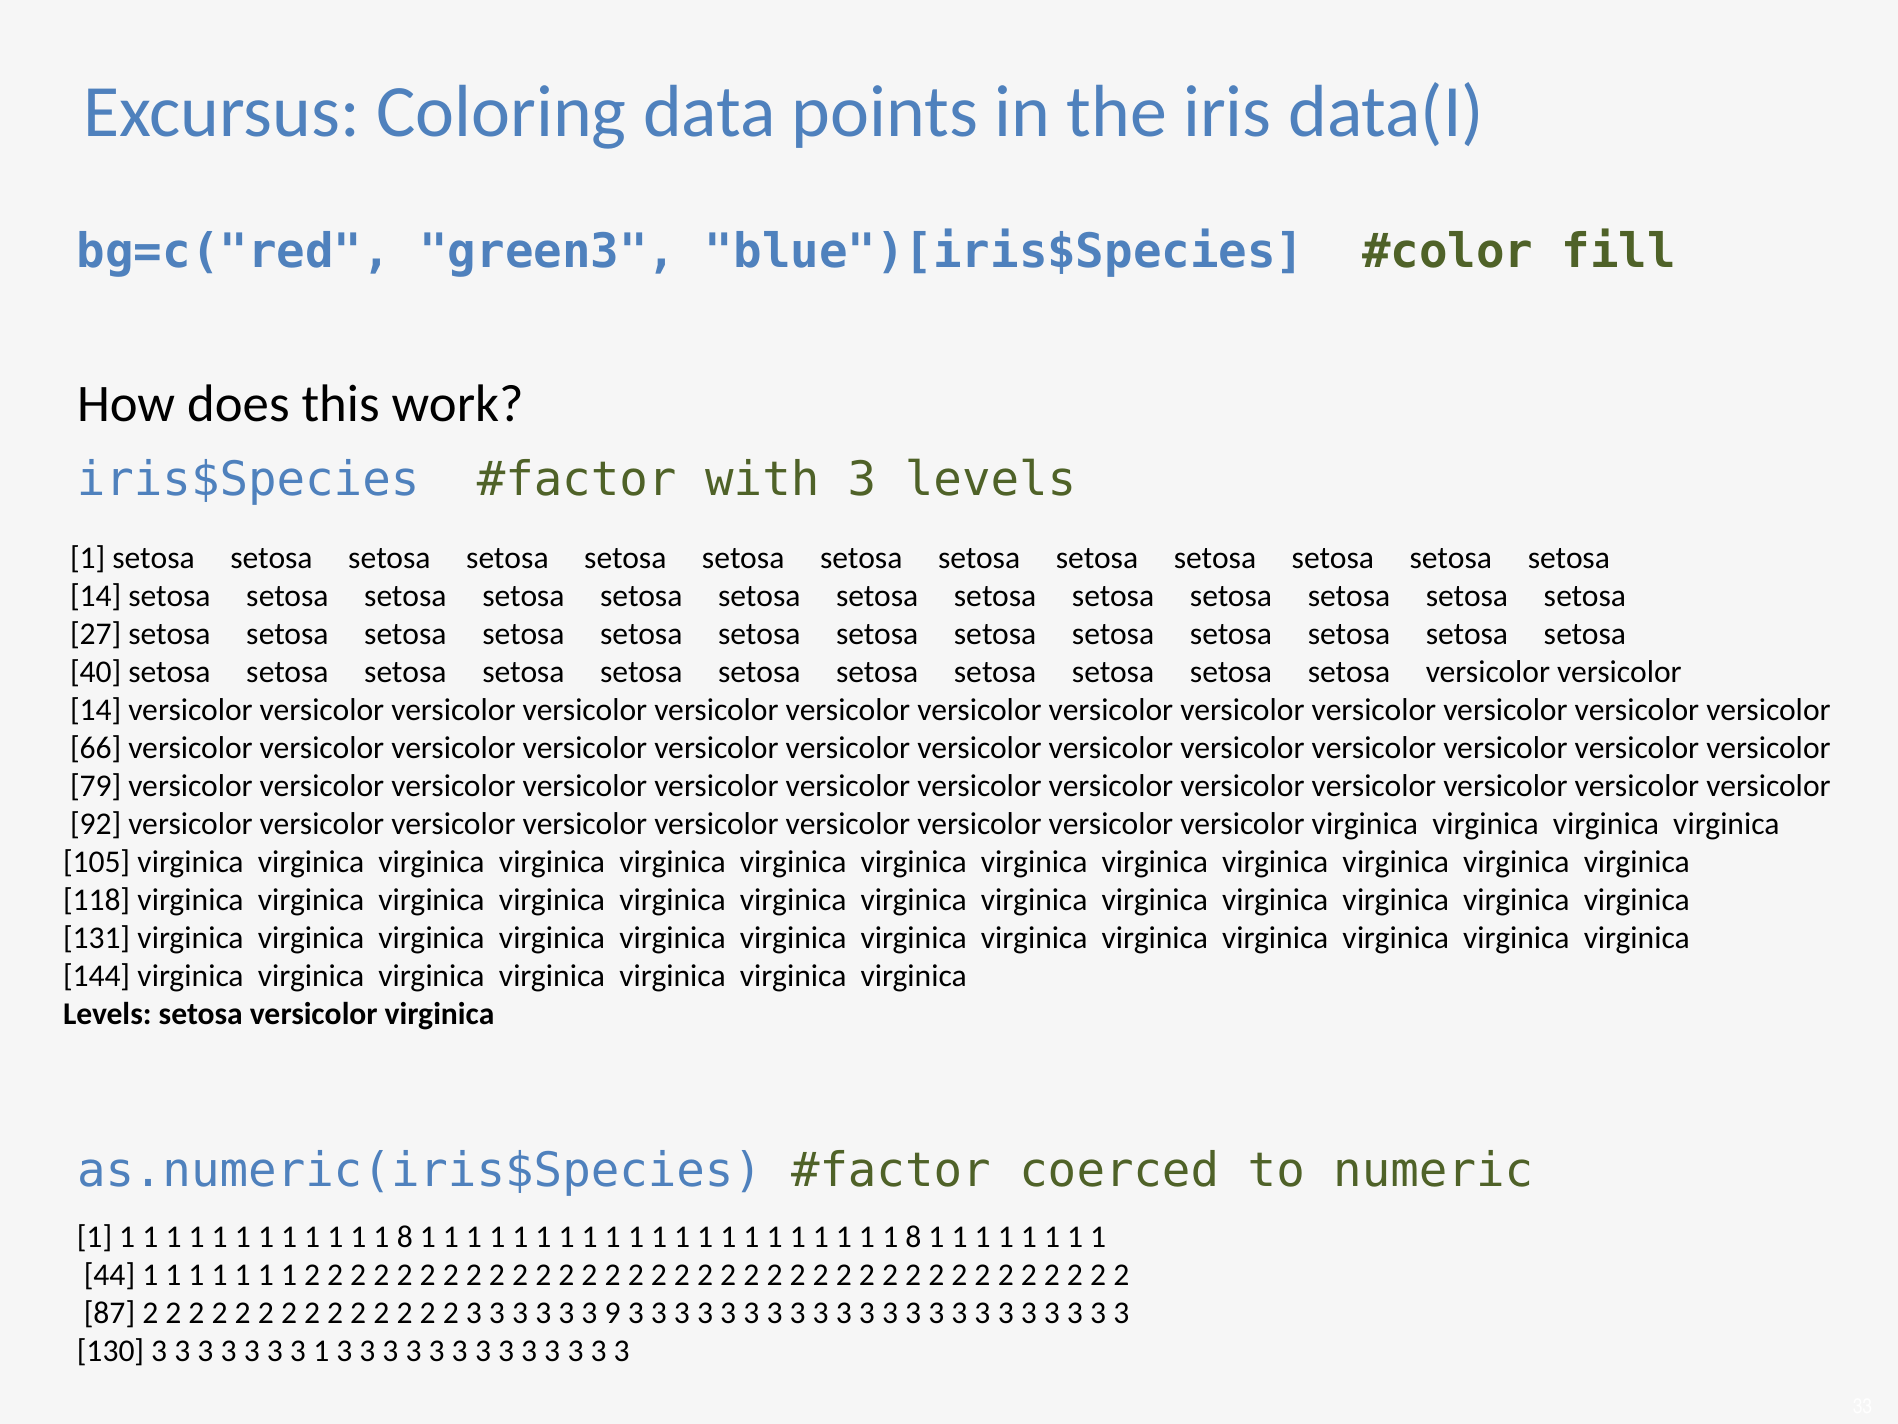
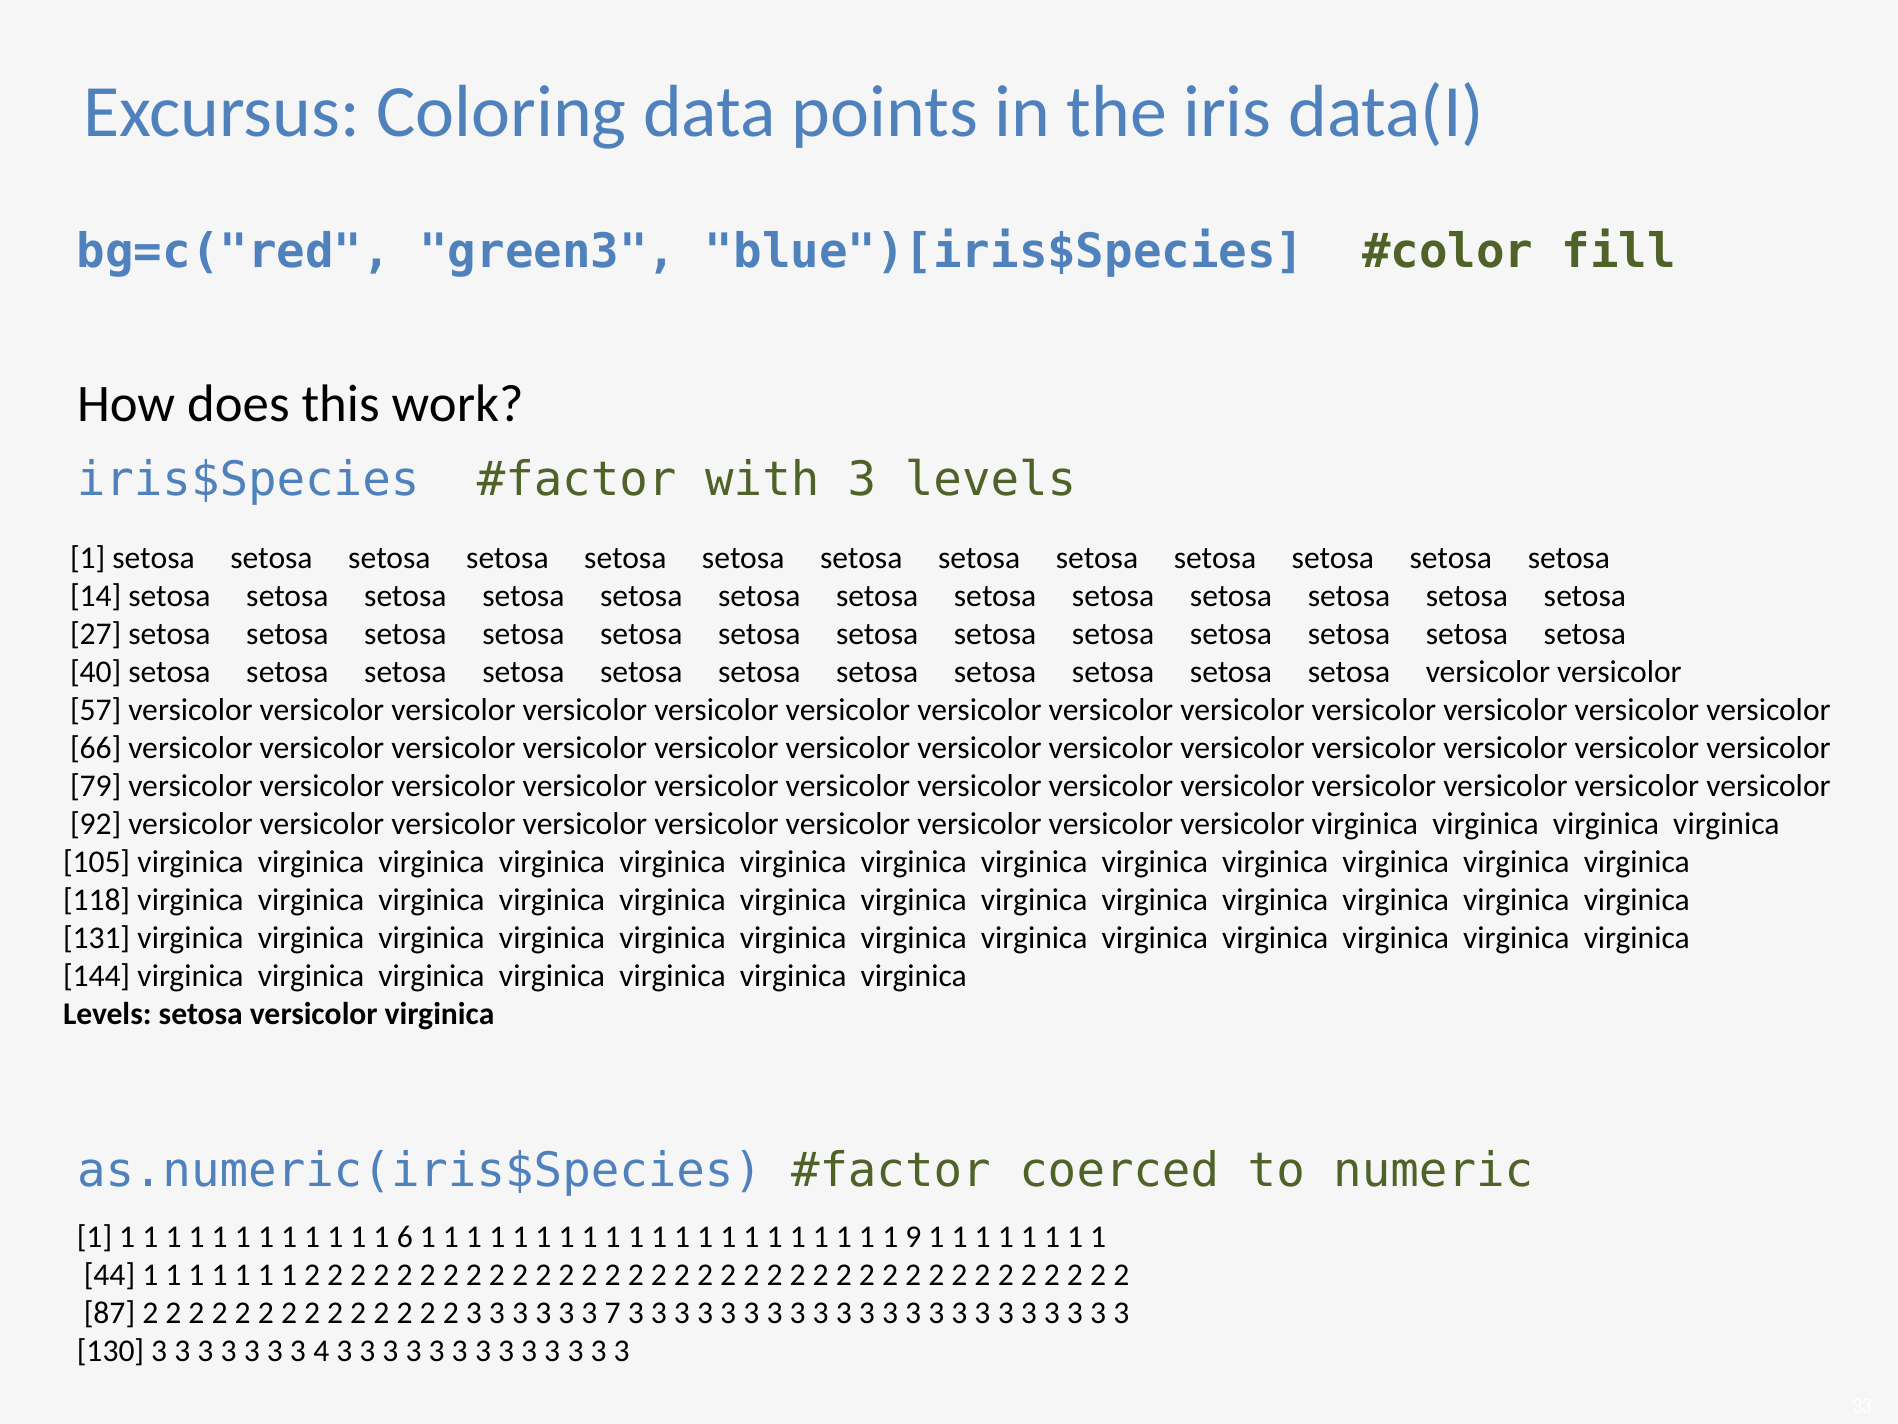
14 at (96, 710): 14 -> 57
8 at (405, 1237): 8 -> 6
8 at (913, 1237): 8 -> 9
9: 9 -> 7
3 1: 1 -> 4
